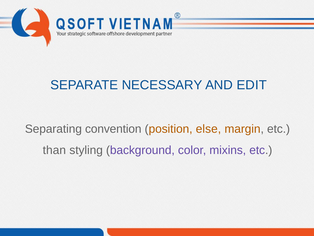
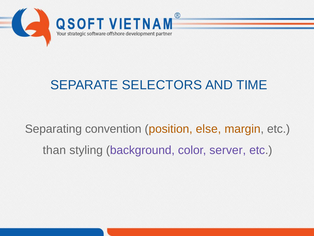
NECESSARY: NECESSARY -> SELECTORS
EDIT: EDIT -> TIME
mixins: mixins -> server
